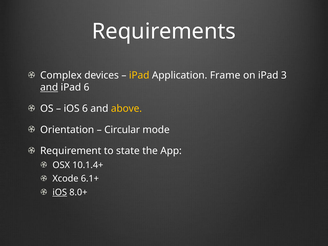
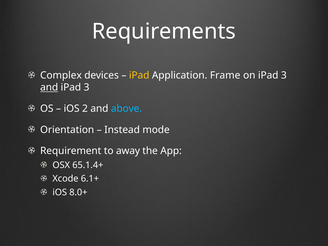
6 at (87, 87): 6 -> 3
iOS 6: 6 -> 2
above colour: yellow -> light blue
Circular: Circular -> Instead
state: state -> away
10.1.4+: 10.1.4+ -> 65.1.4+
iOS at (60, 192) underline: present -> none
